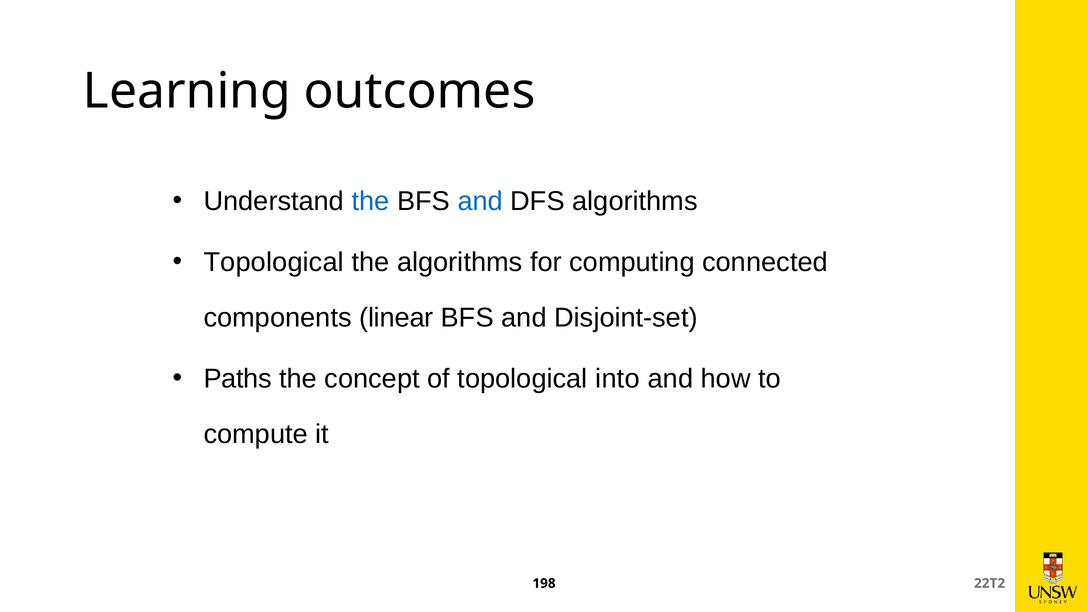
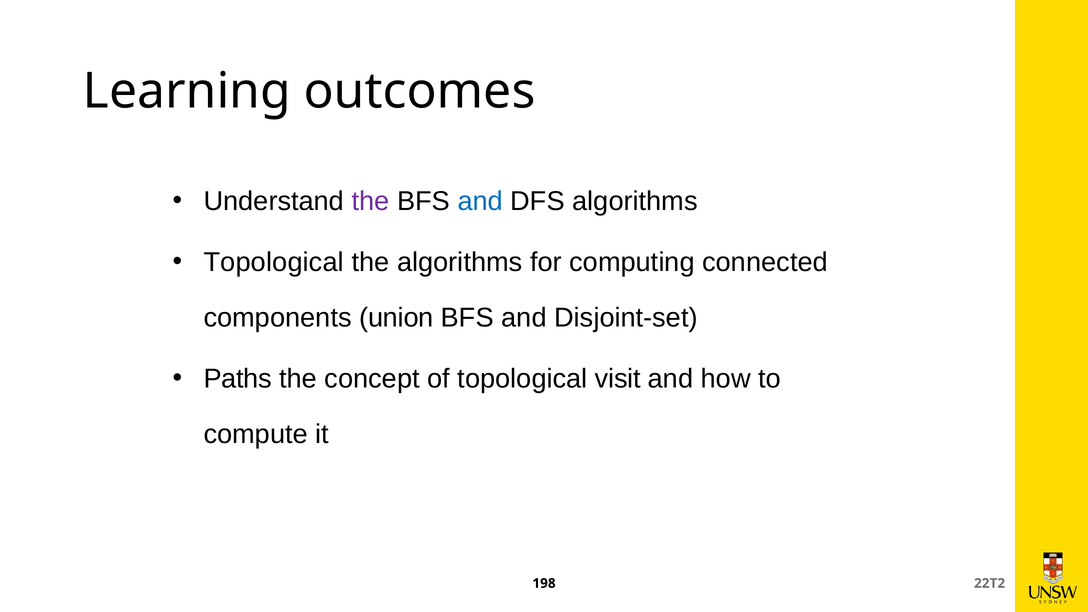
the at (371, 201) colour: blue -> purple
linear: linear -> union
into: into -> visit
